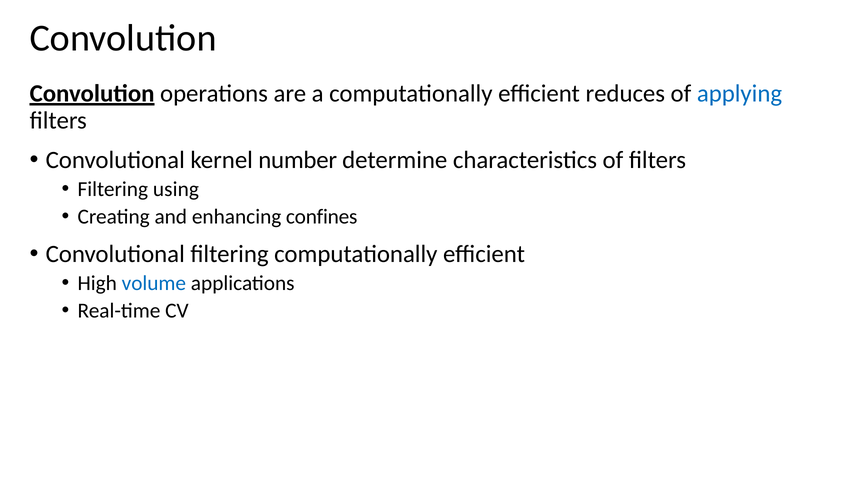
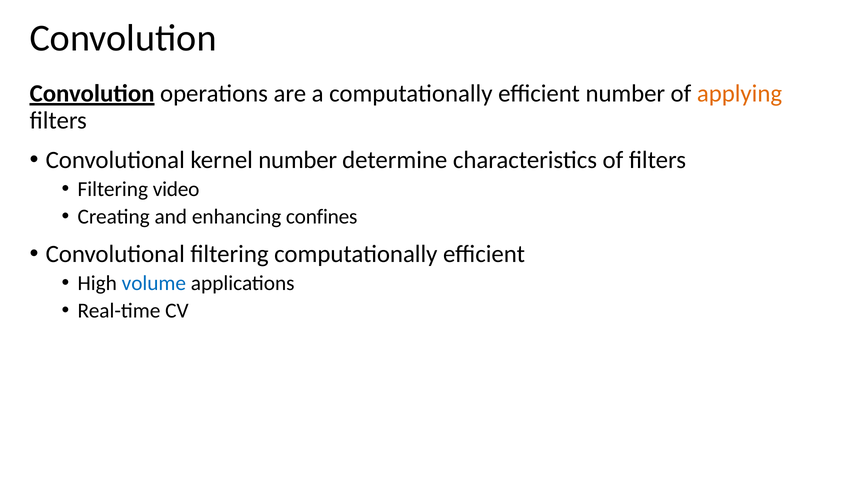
efficient reduces: reduces -> number
applying colour: blue -> orange
using: using -> video
